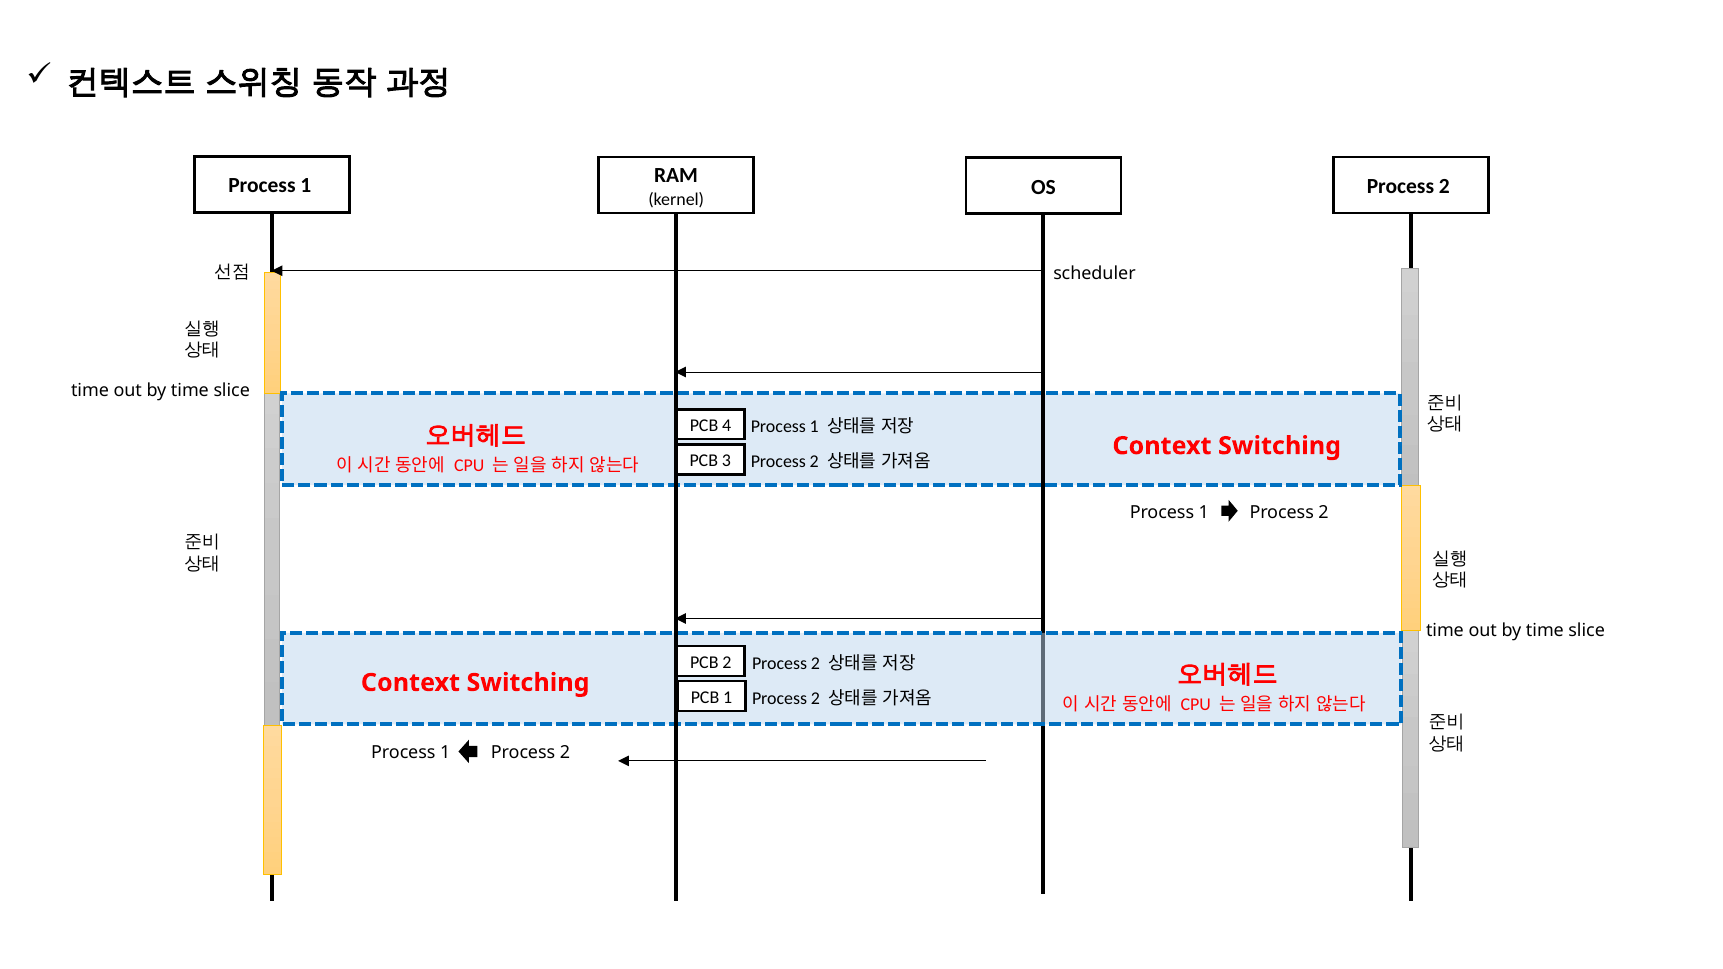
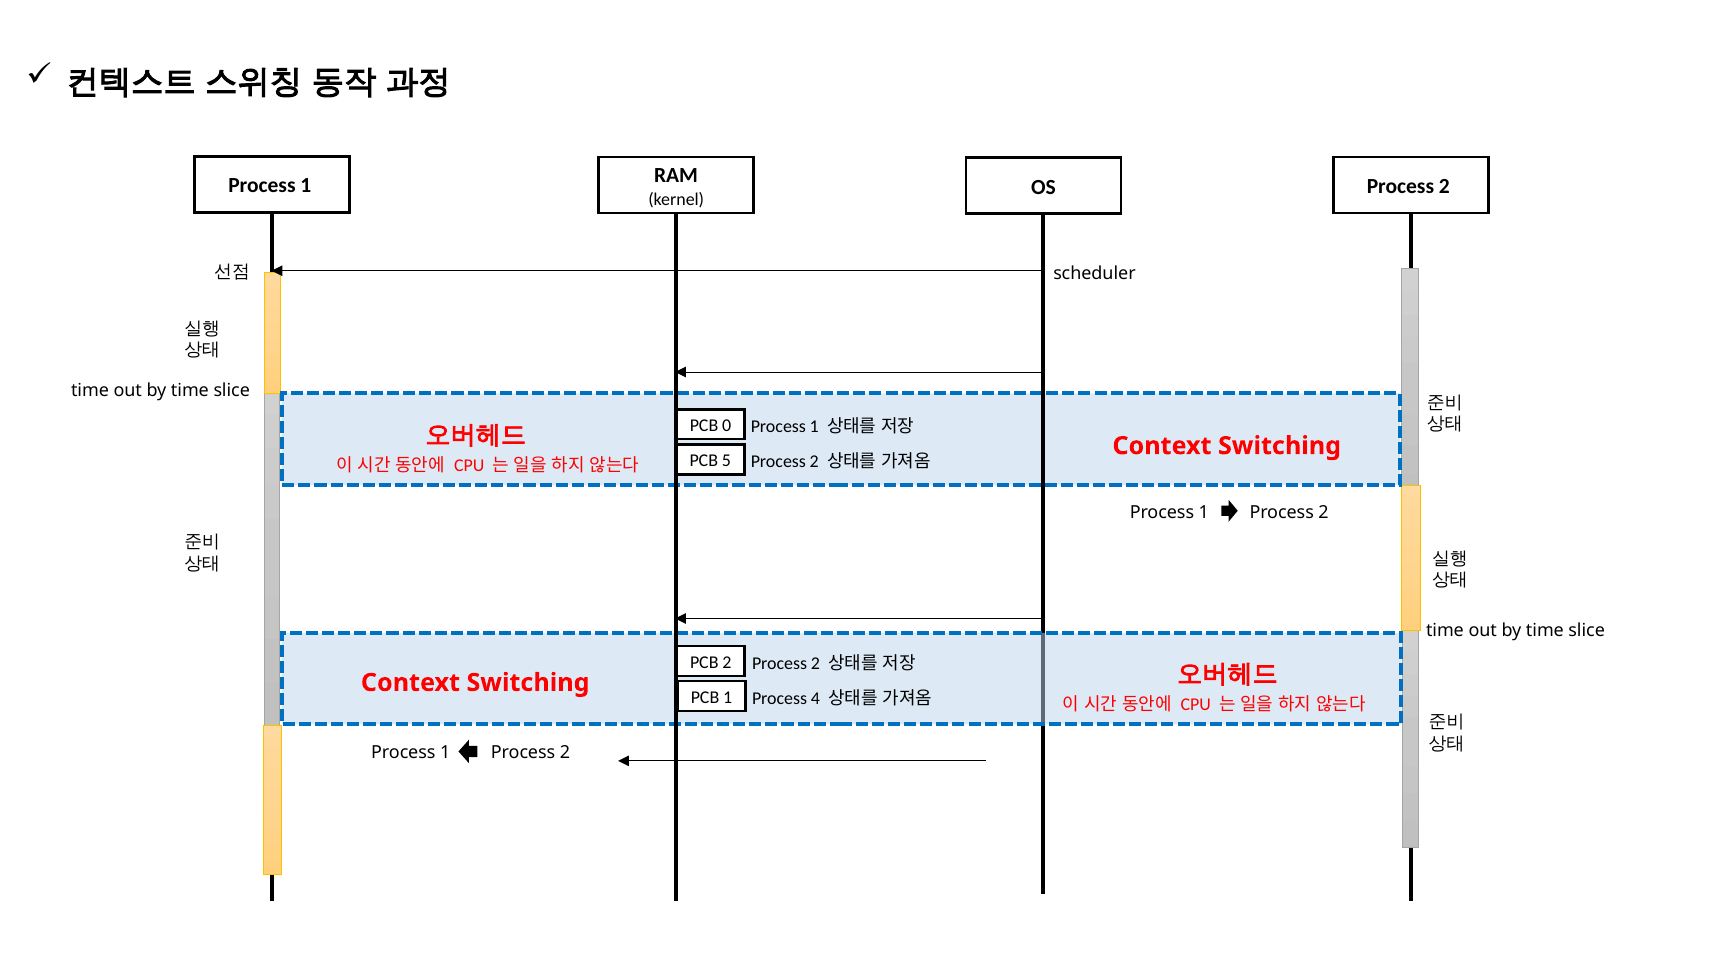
4: 4 -> 0
3: 3 -> 5
PCB 1 Process 2: 2 -> 4
